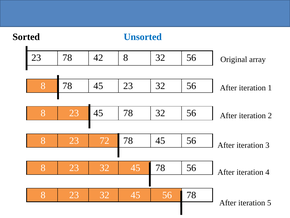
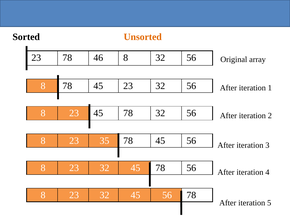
Unsorted colour: blue -> orange
42: 42 -> 46
72: 72 -> 35
